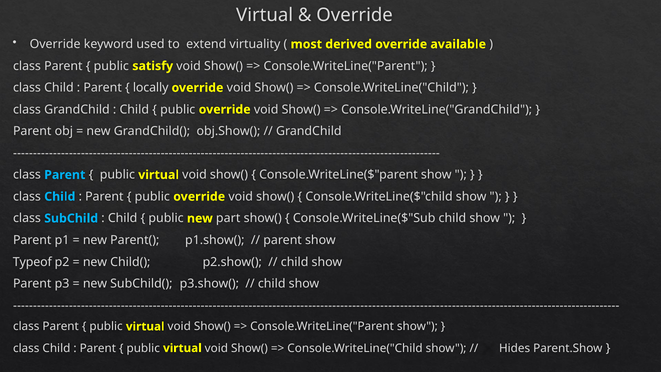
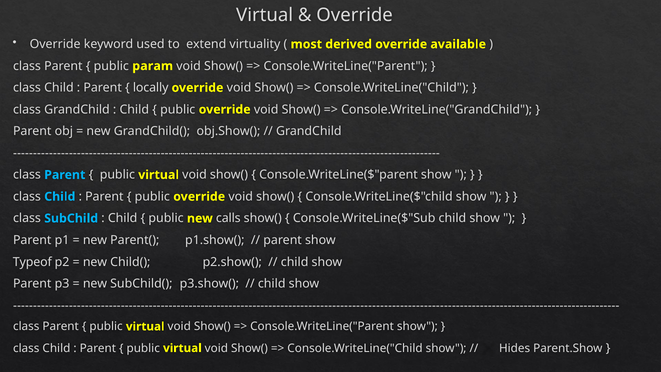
satisfy: satisfy -> param
part: part -> calls
